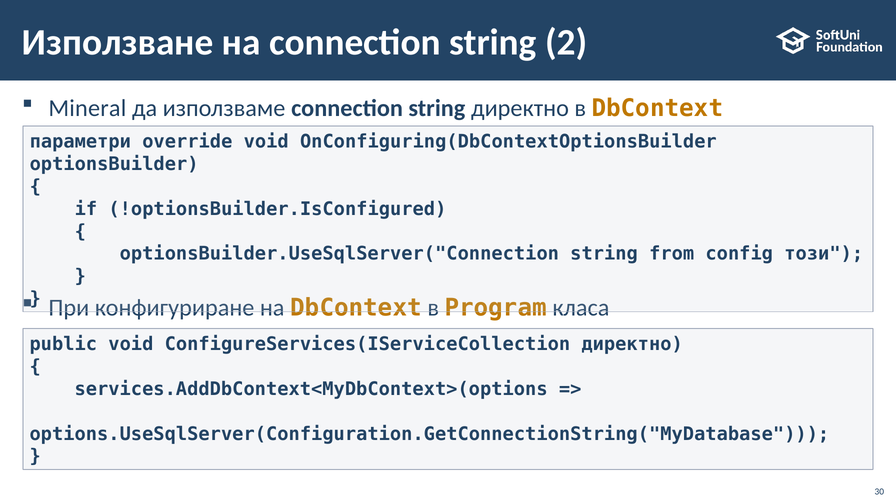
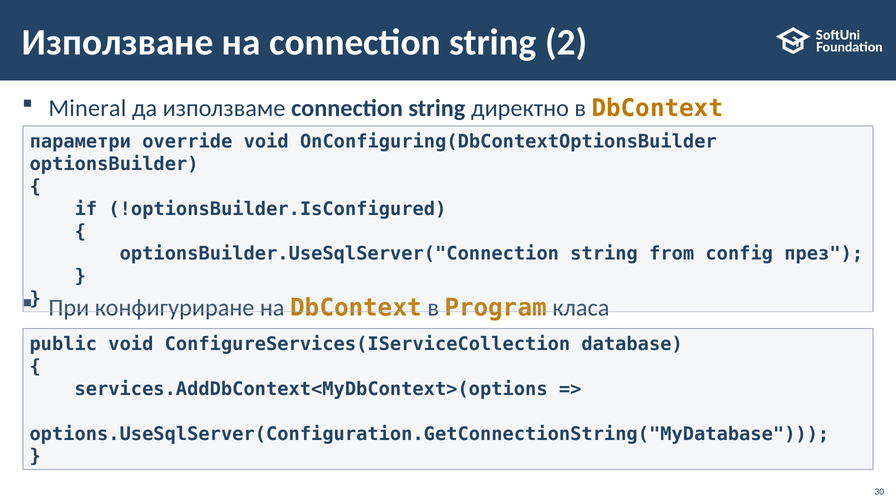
този: този -> през
ConfigureServices(IServiceCollection директно: директно -> database
